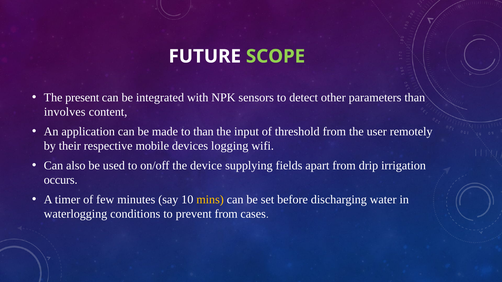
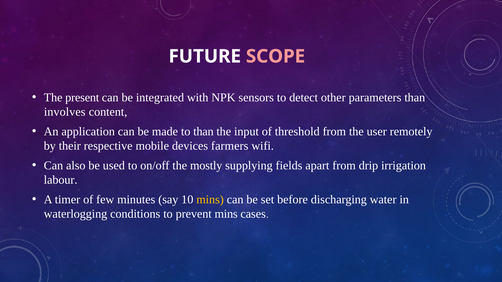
SCOPE colour: light green -> pink
logging: logging -> farmers
device: device -> mostly
occurs: occurs -> labour
prevent from: from -> mins
